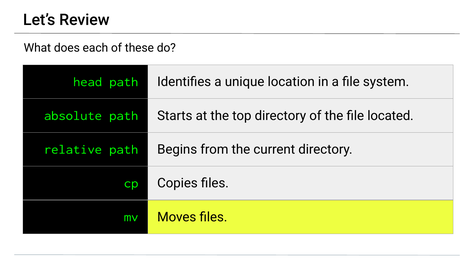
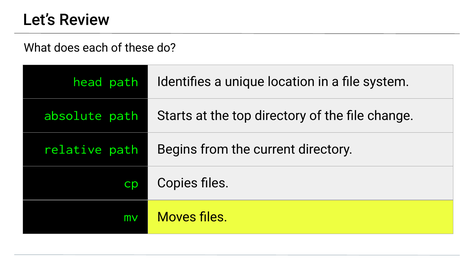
located: located -> change
